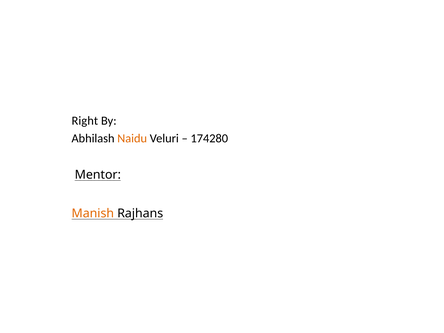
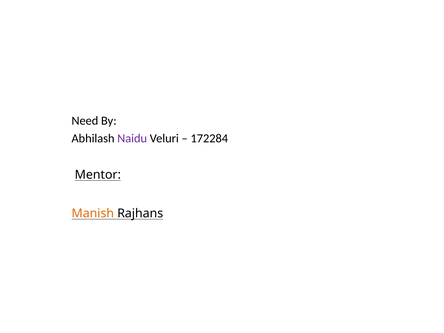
Right: Right -> Need
Naidu colour: orange -> purple
174280: 174280 -> 172284
